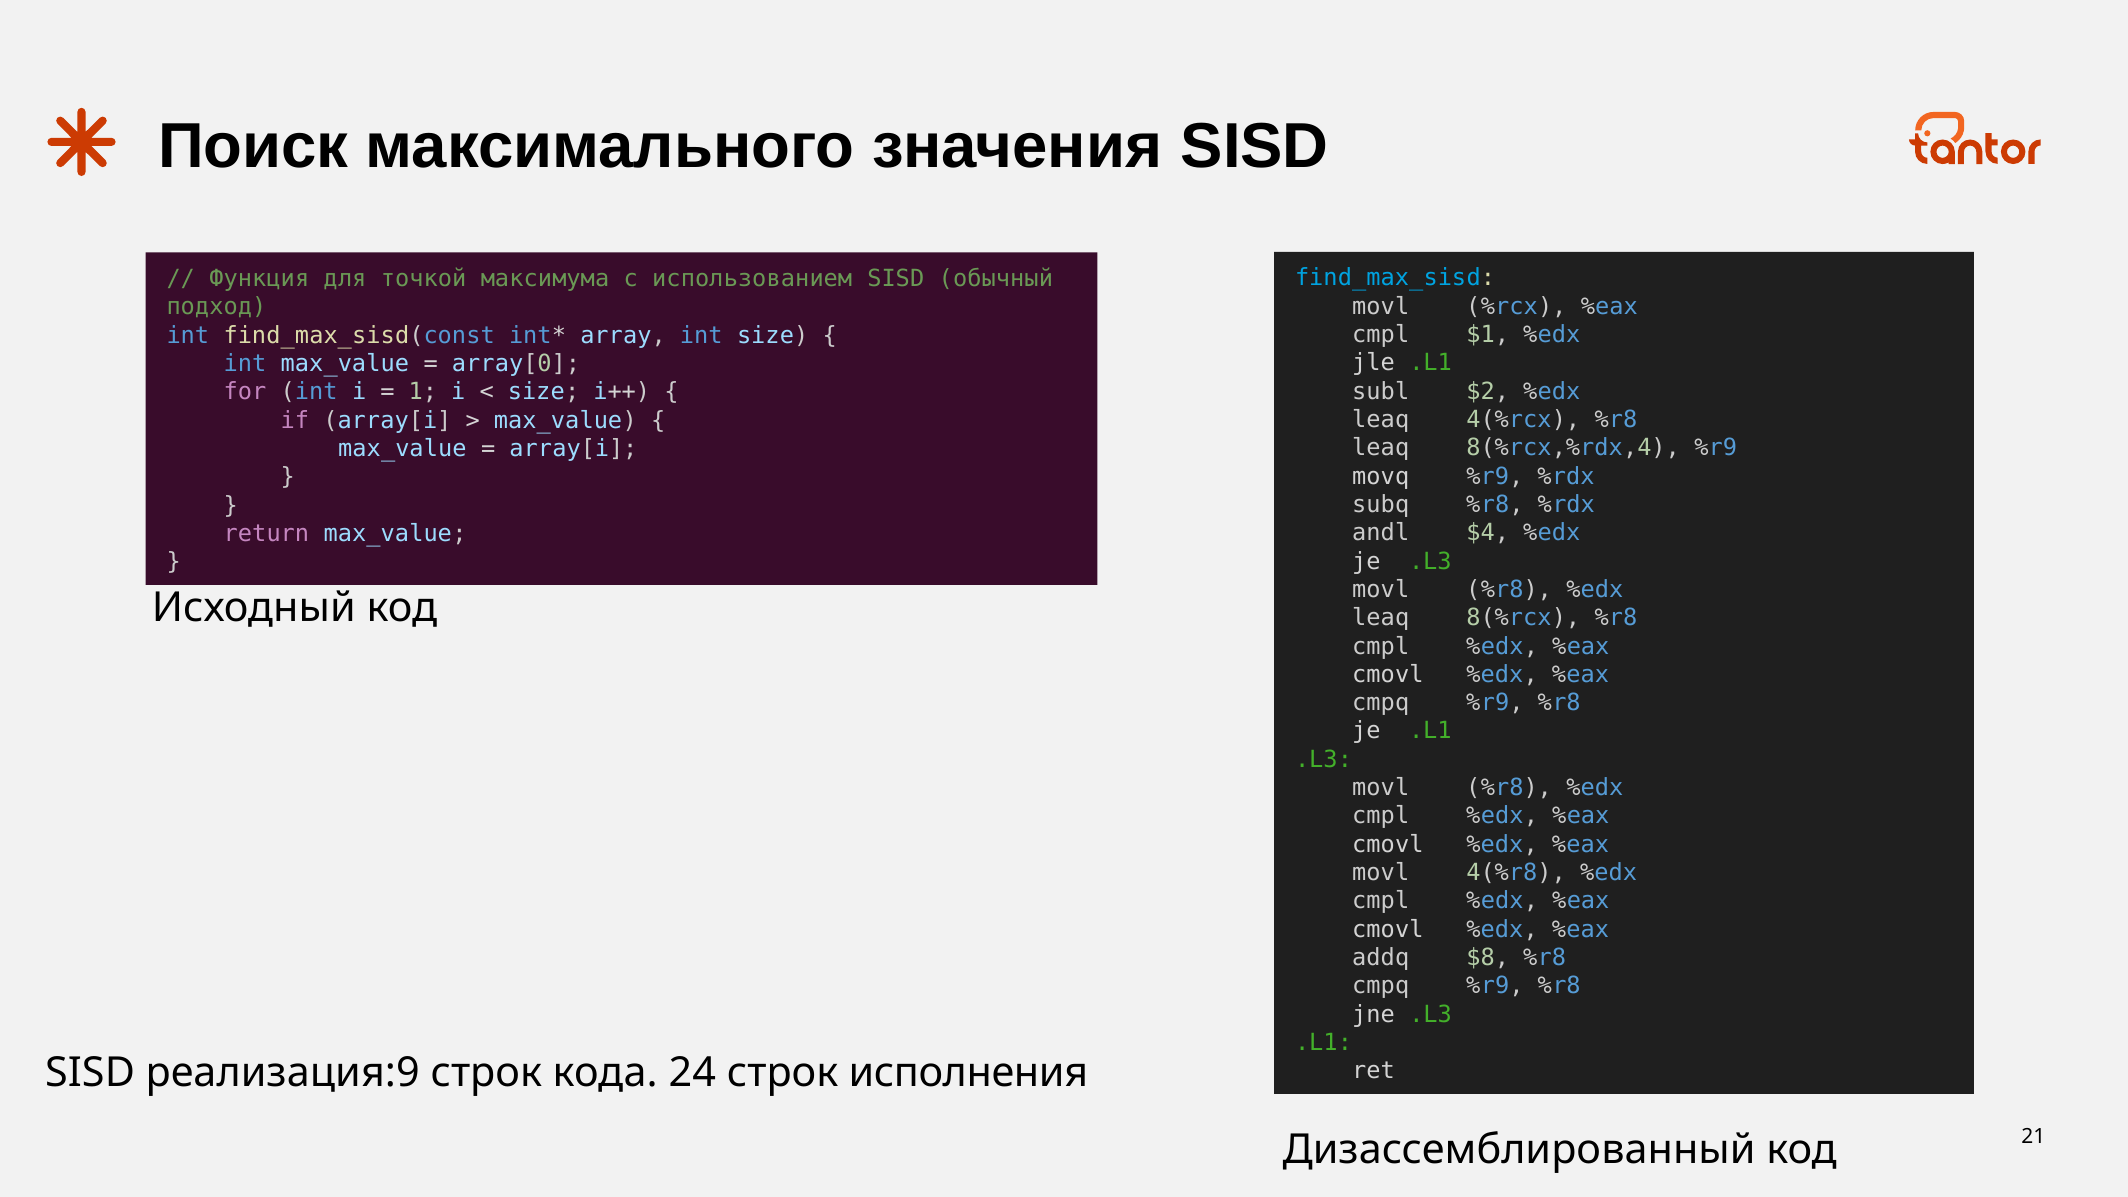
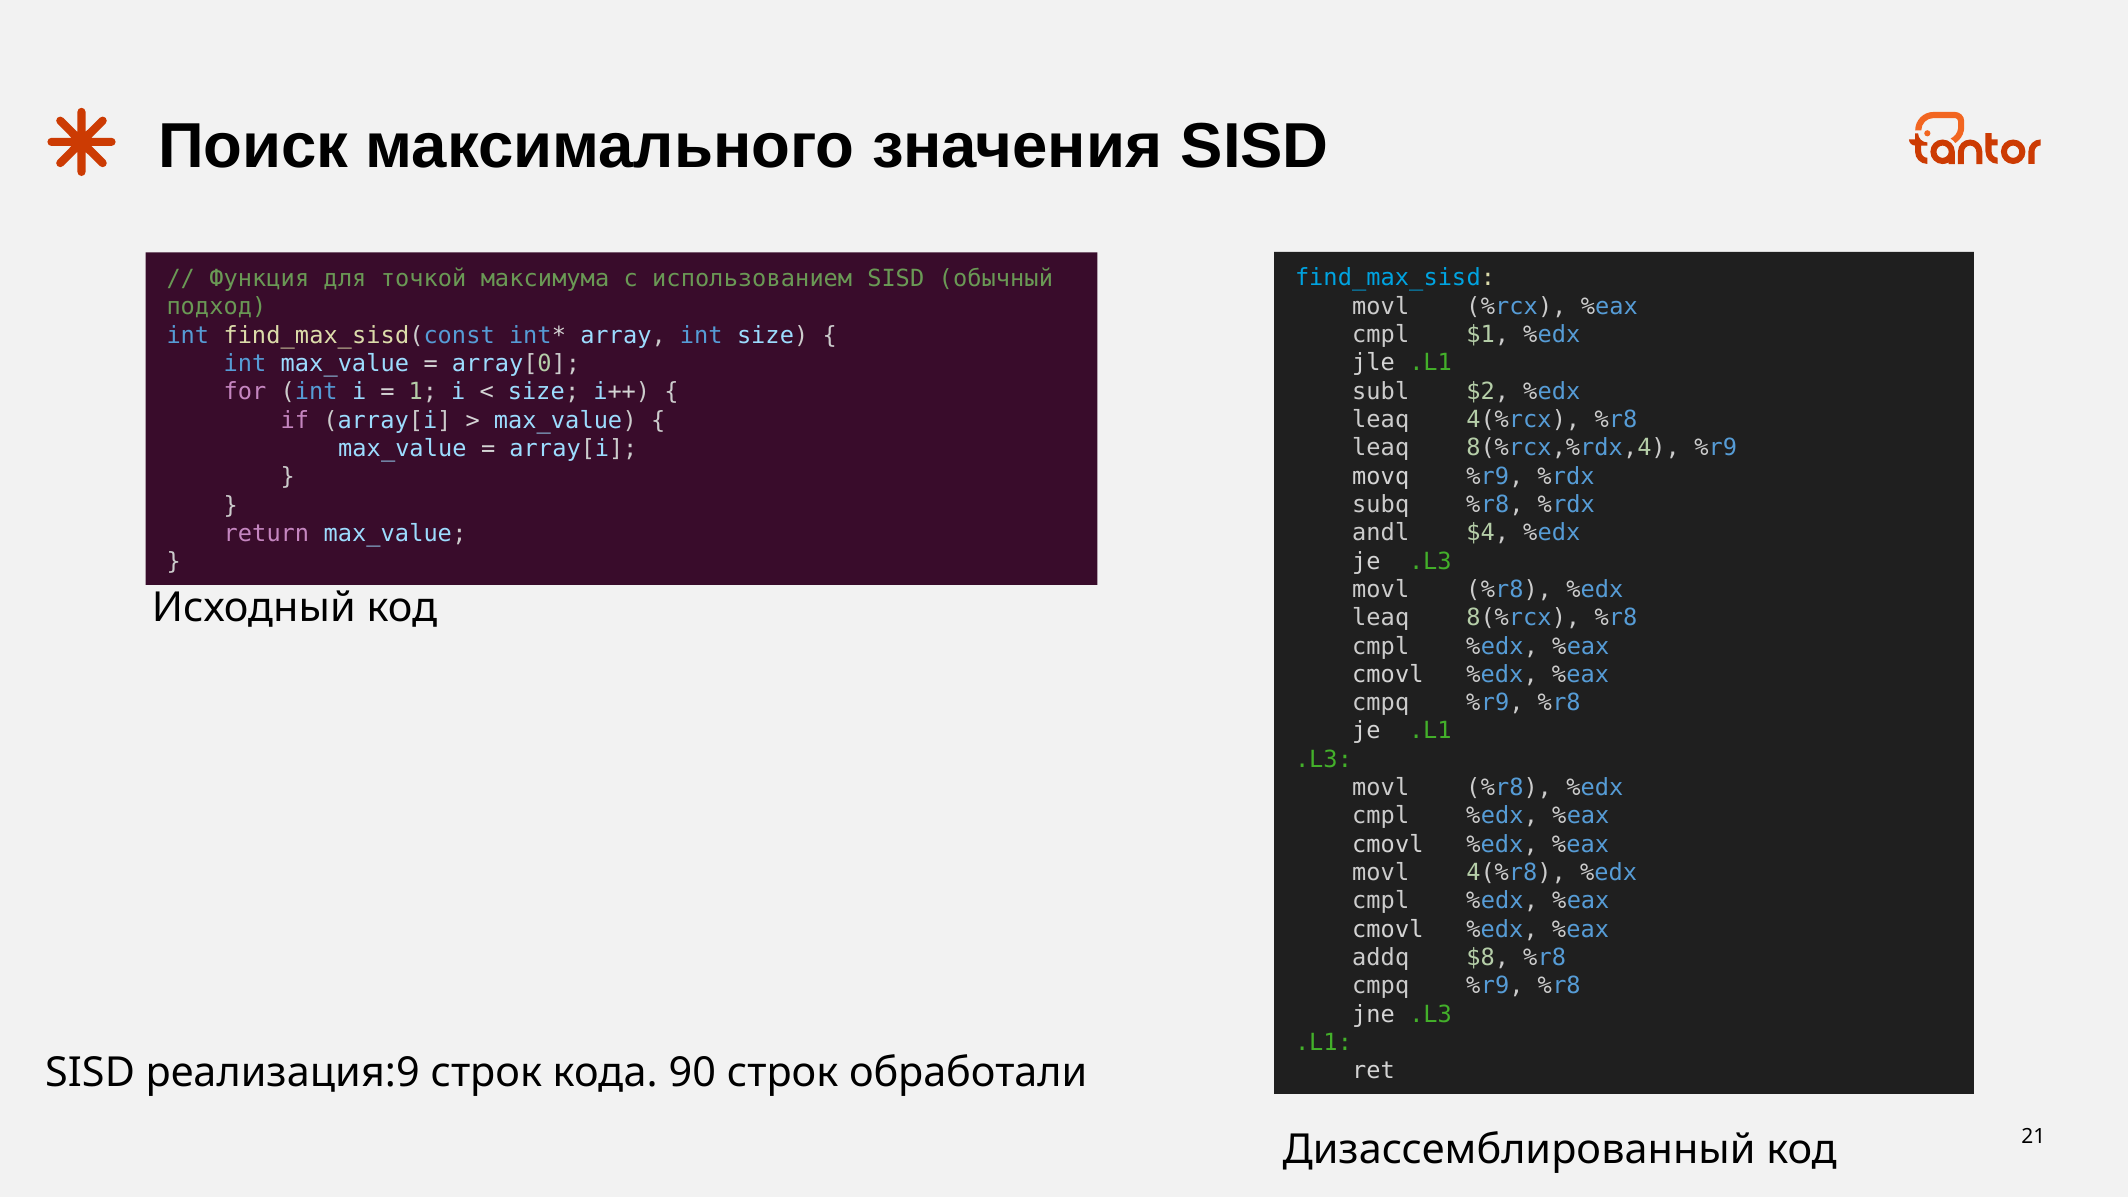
24: 24 -> 90
исполнения: исполнения -> обработали
